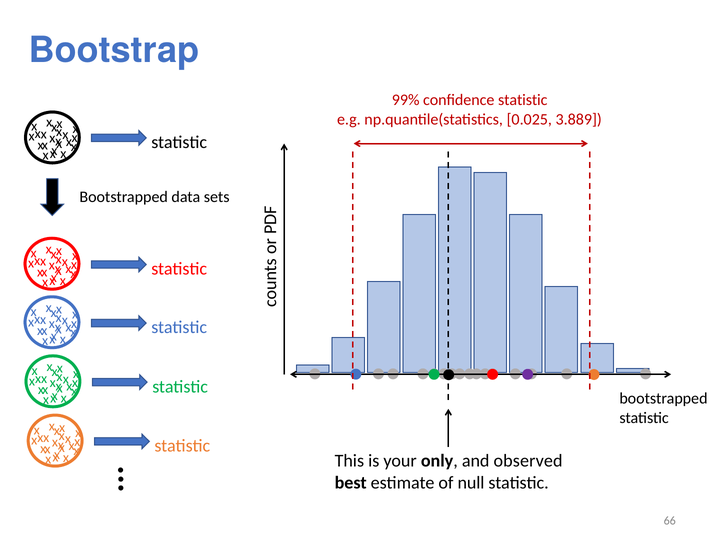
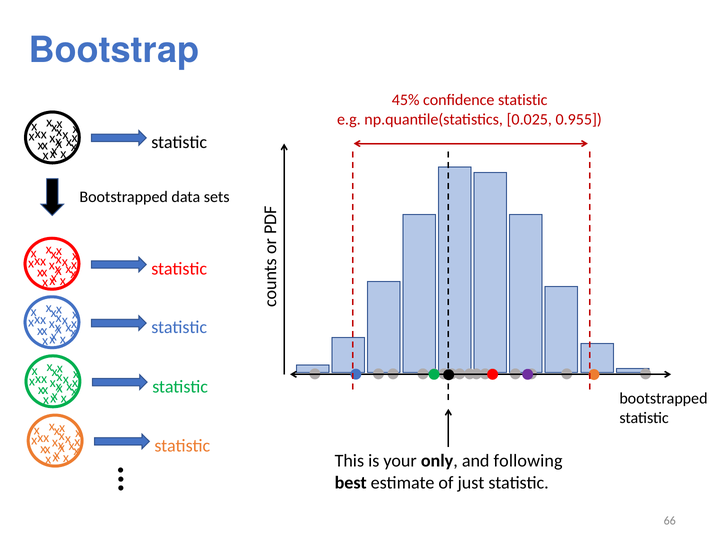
99%: 99% -> 45%
3.889: 3.889 -> 0.955
observed: observed -> following
null: null -> just
